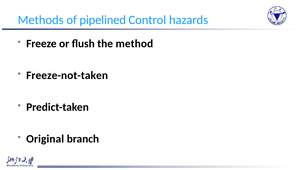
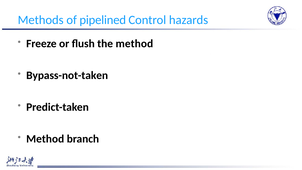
Freeze-not-taken: Freeze-not-taken -> Bypass-not-taken
Original at (45, 139): Original -> Method
